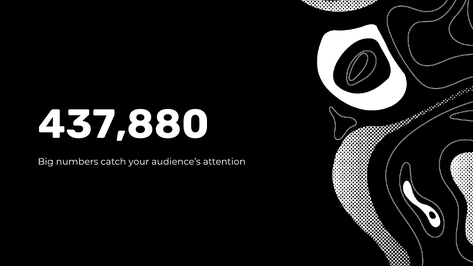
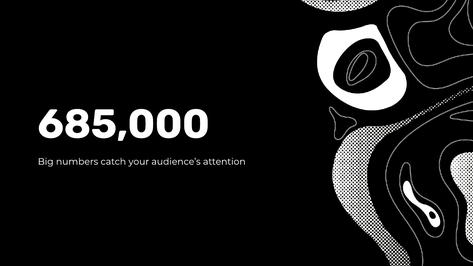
437,880: 437,880 -> 685,000
